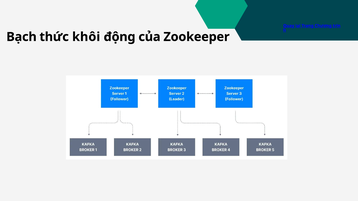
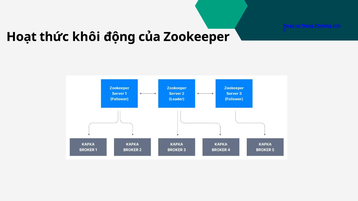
Bạch: Bạch -> Hoạt
